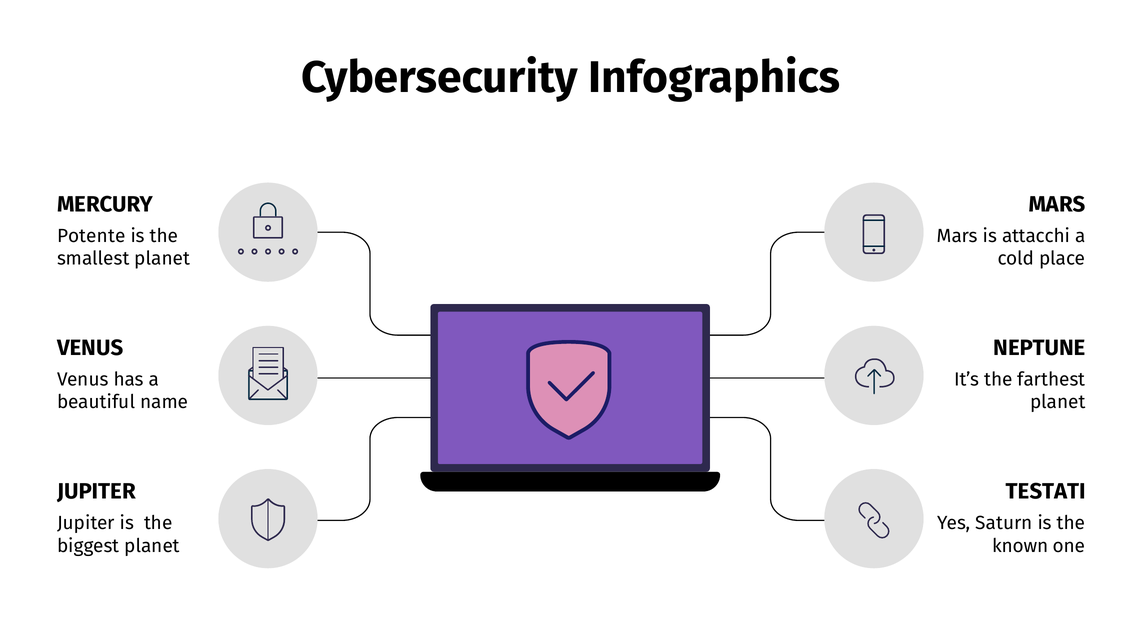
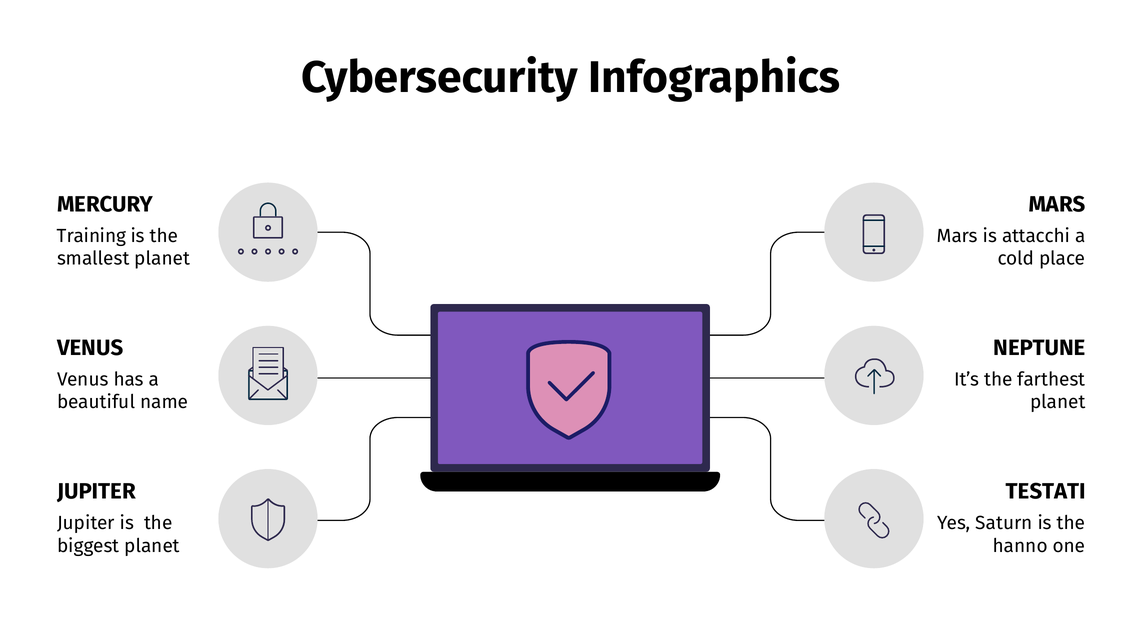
Potente: Potente -> Training
known: known -> hanno
